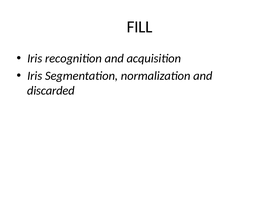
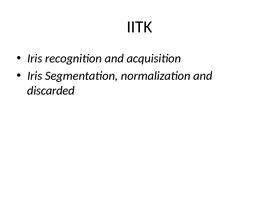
FILL: FILL -> IITK
